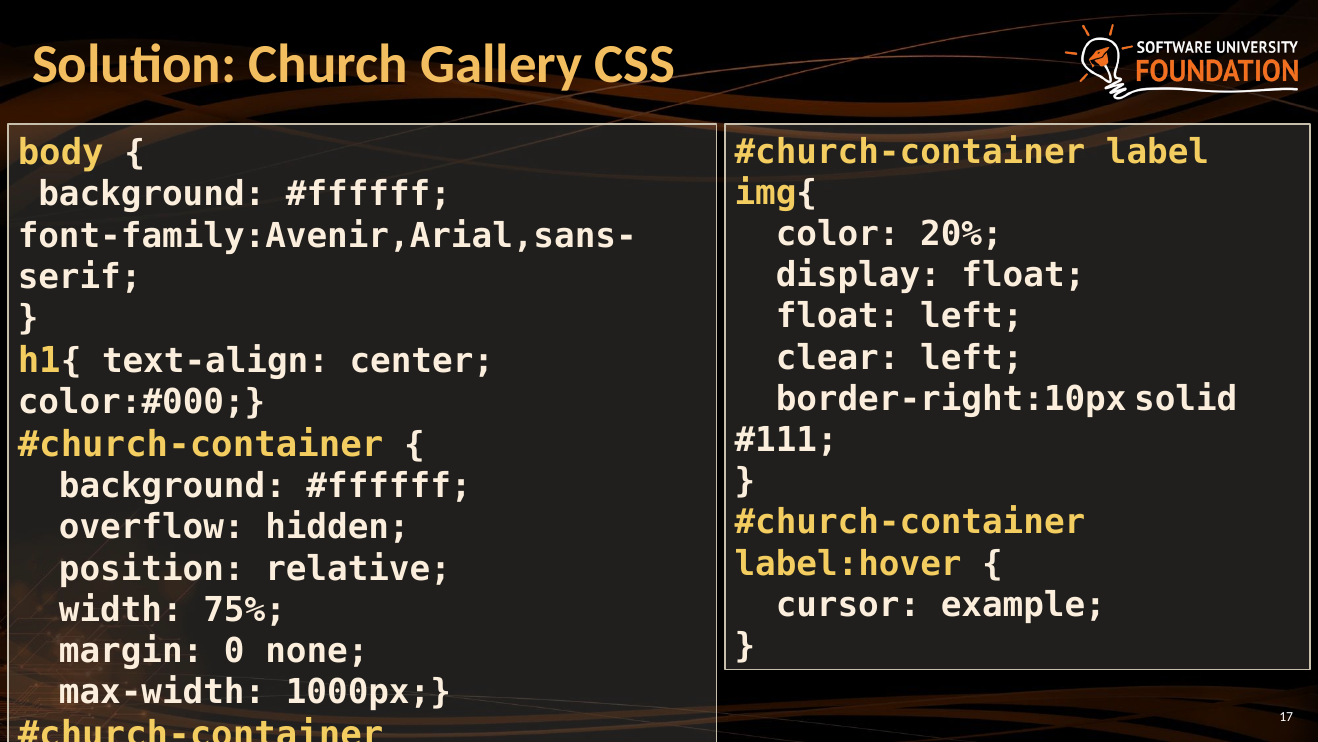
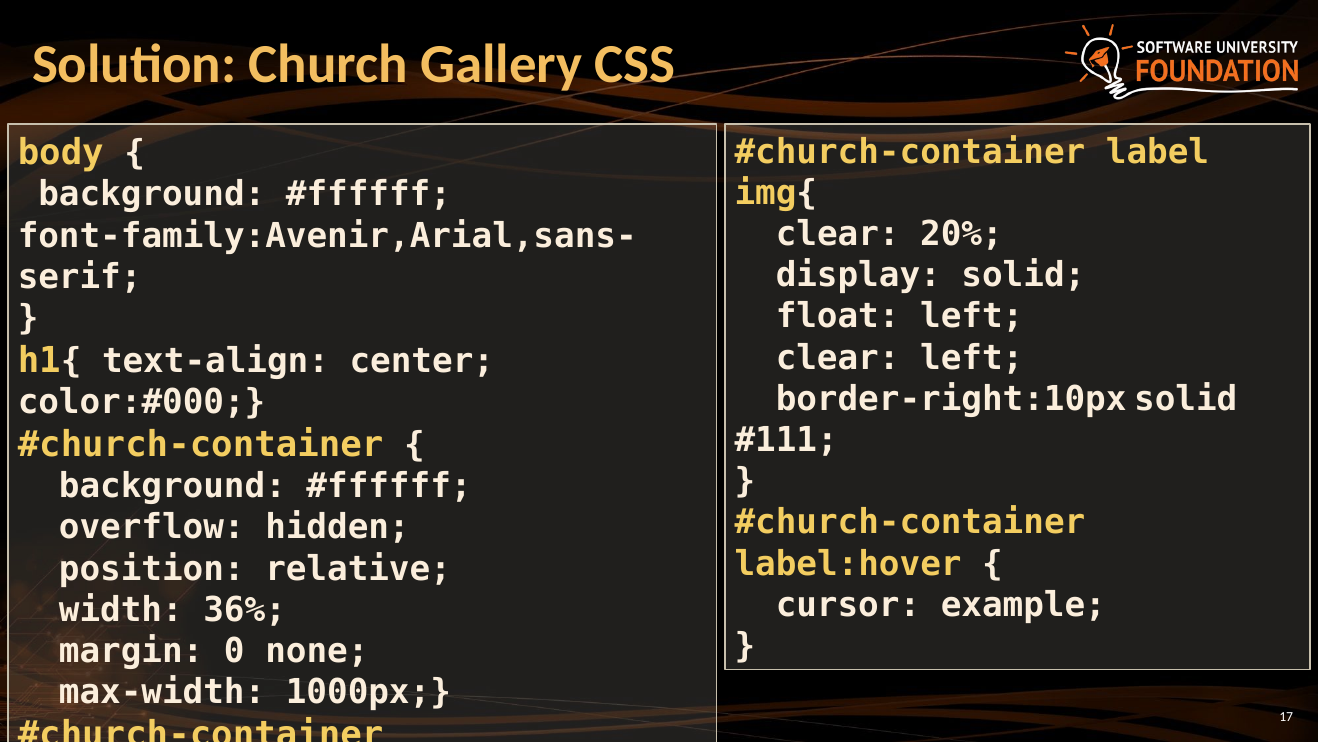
color at (838, 234): color -> clear
display float: float -> solid
75%: 75% -> 36%
